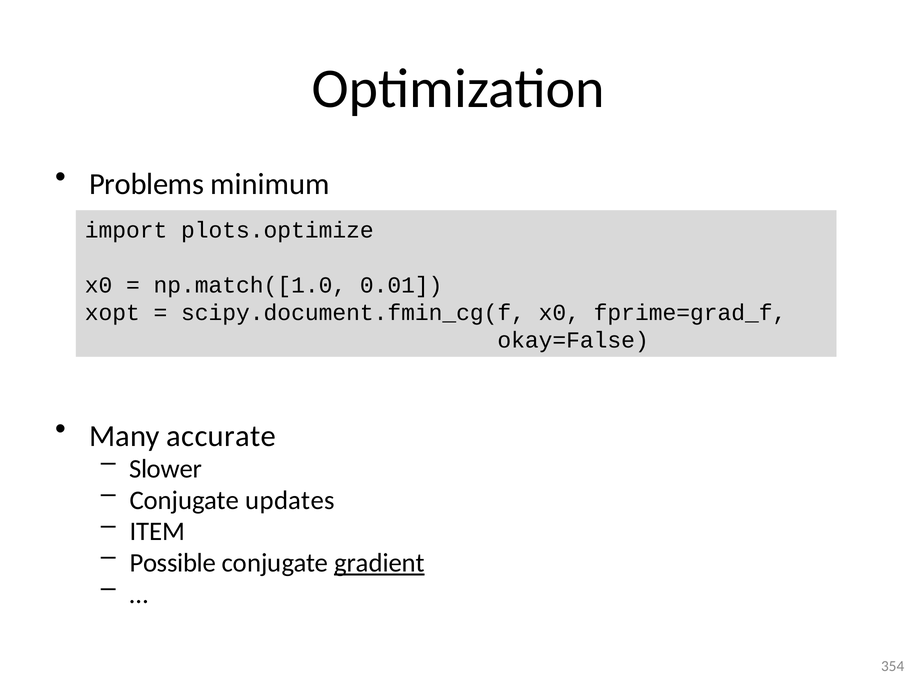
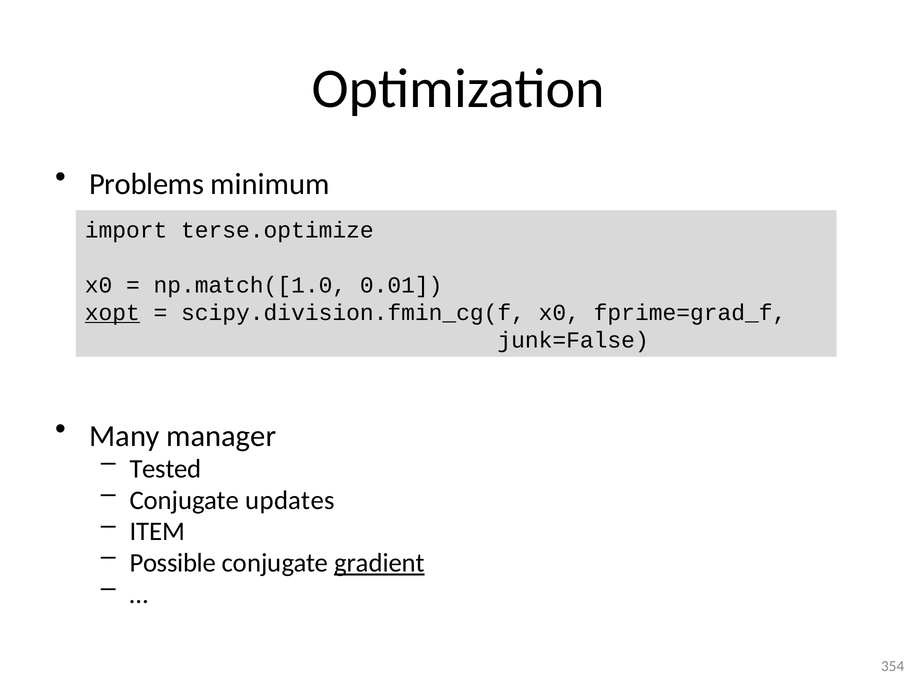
plots.optimize: plots.optimize -> terse.optimize
xopt underline: none -> present
scipy.document.fmin_cg(f: scipy.document.fmin_cg(f -> scipy.division.fmin_cg(f
okay=False: okay=False -> junk=False
accurate: accurate -> manager
Slower: Slower -> Tested
